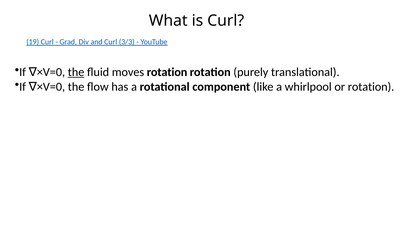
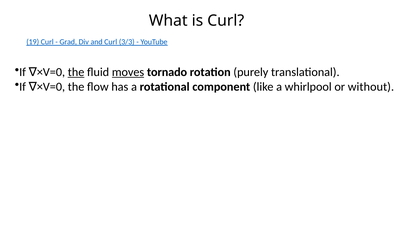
moves underline: none -> present
rotation at (167, 72): rotation -> tornado
or rotation: rotation -> without
